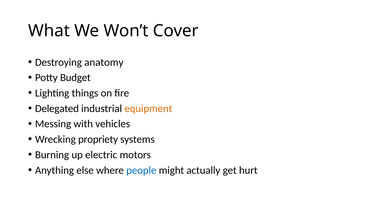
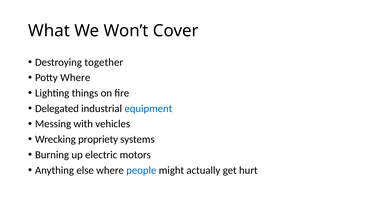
anatomy: anatomy -> together
Potty Budget: Budget -> Where
equipment colour: orange -> blue
